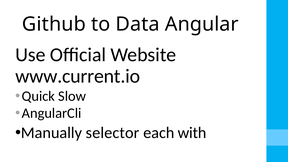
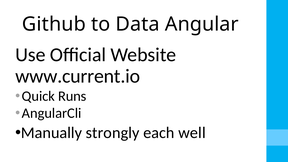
Slow: Slow -> Runs
selector: selector -> strongly
with: with -> well
